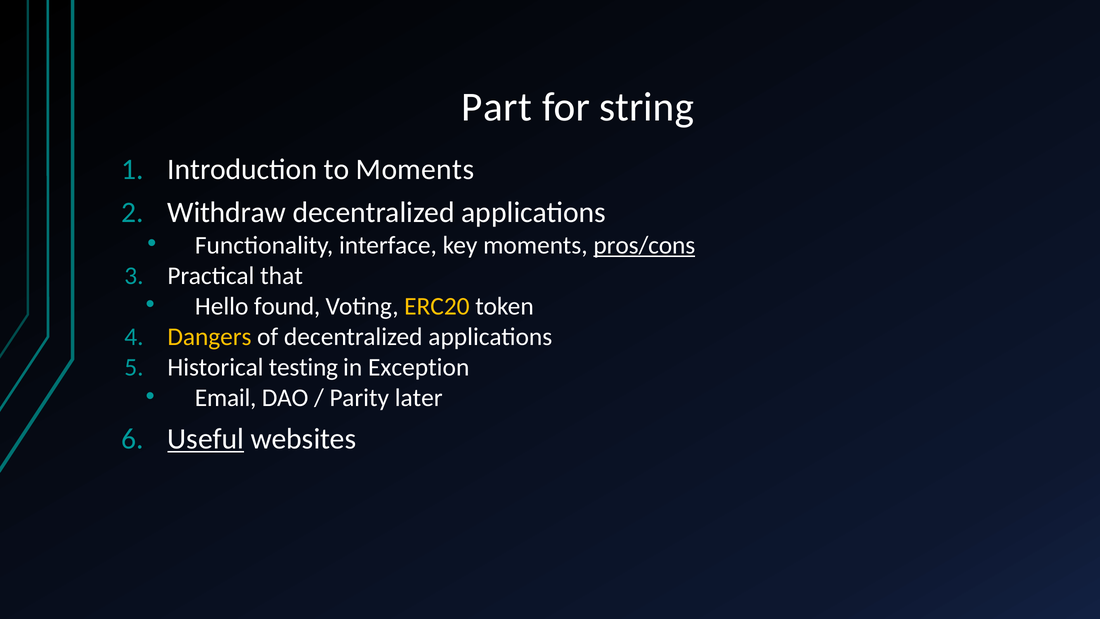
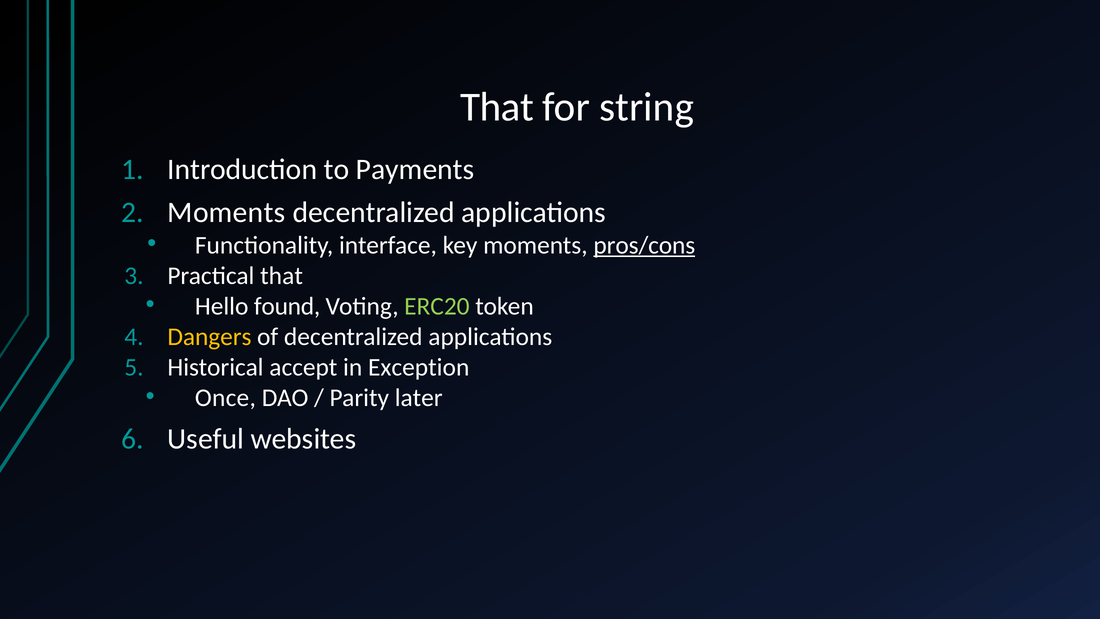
Part at (497, 107): Part -> That
to Moments: Moments -> Payments
Withdraw at (227, 212): Withdraw -> Moments
ERC20 colour: yellow -> light green
testing: testing -> accept
Email: Email -> Once
Useful underline: present -> none
